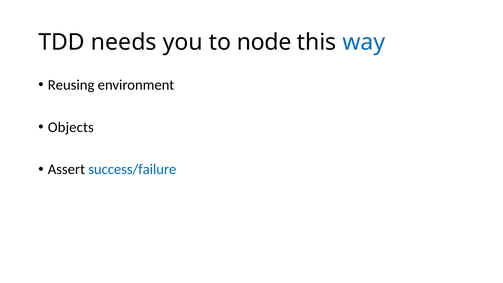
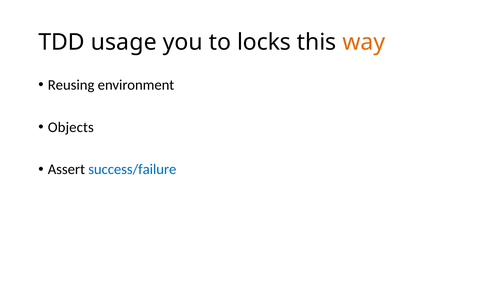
needs: needs -> usage
node: node -> locks
way colour: blue -> orange
